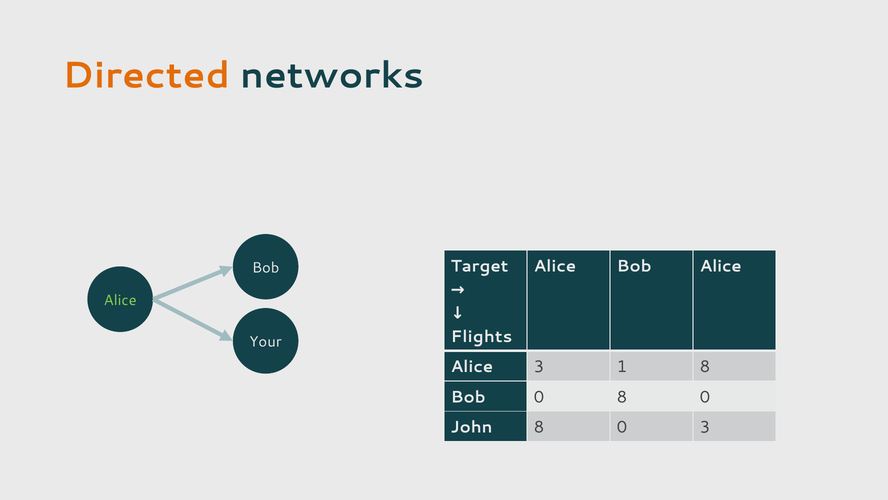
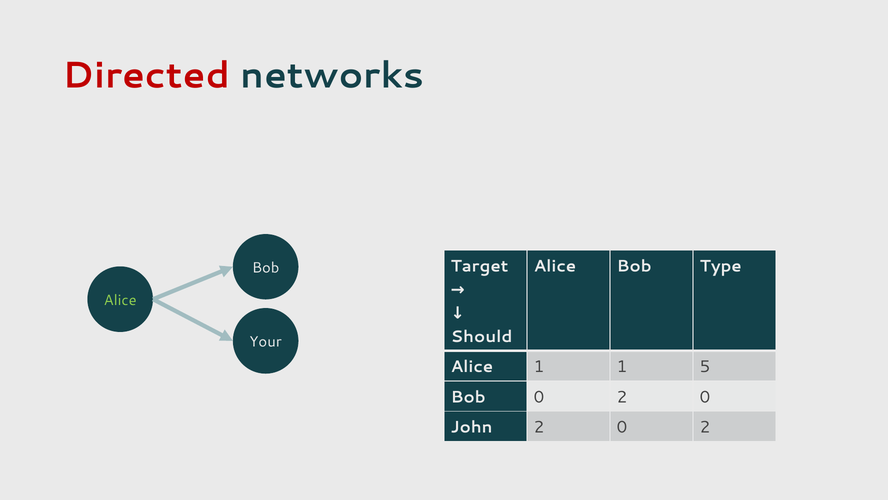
Directed colour: orange -> red
Bob Alice: Alice -> Type
Flights: Flights -> Should
Alice 3: 3 -> 1
1 8: 8 -> 5
Bob 0 8: 8 -> 2
John 8: 8 -> 2
3 at (705, 427): 3 -> 2
